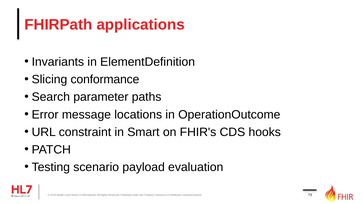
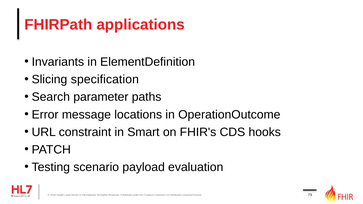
conformance: conformance -> specification
